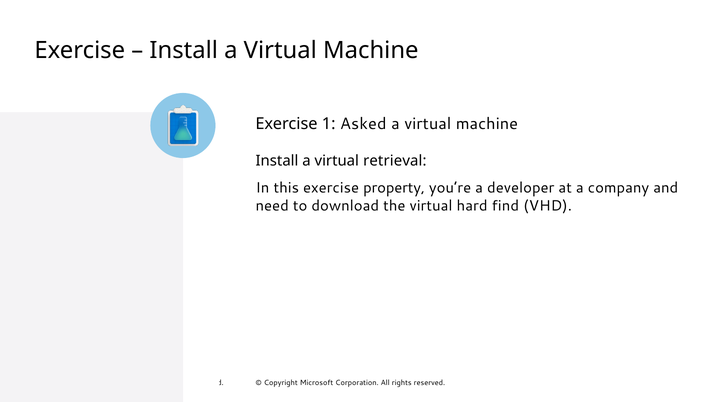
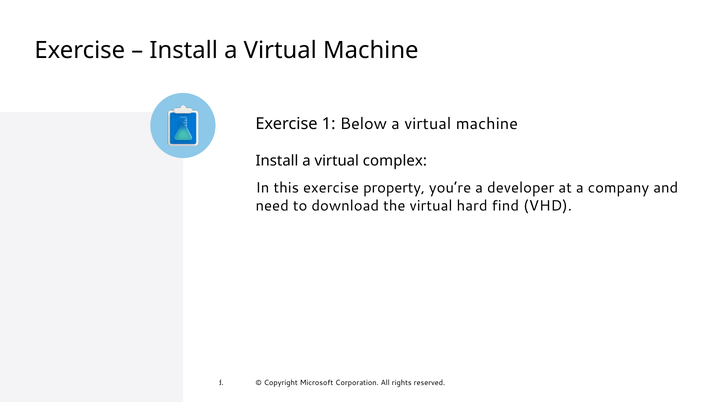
Asked: Asked -> Below
retrieval: retrieval -> complex
